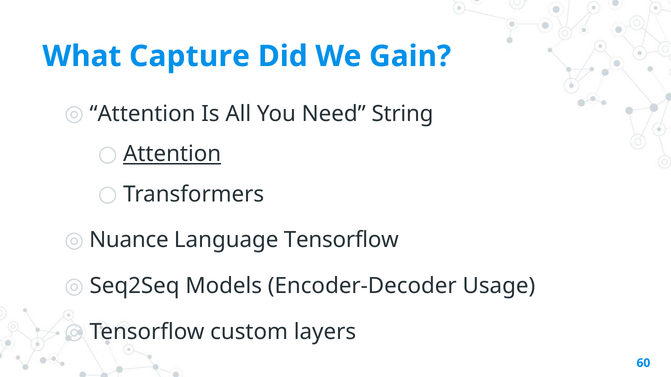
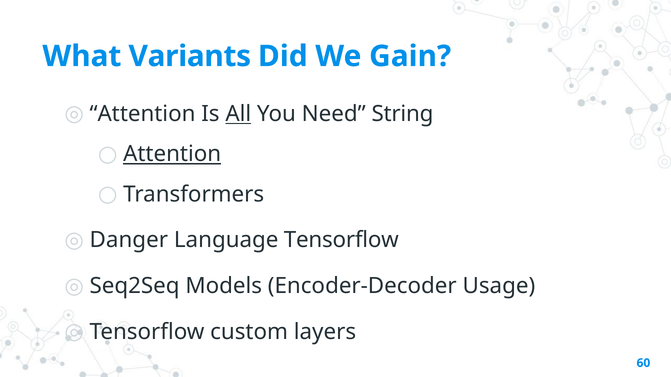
Capture: Capture -> Variants
All underline: none -> present
Nuance: Nuance -> Danger
